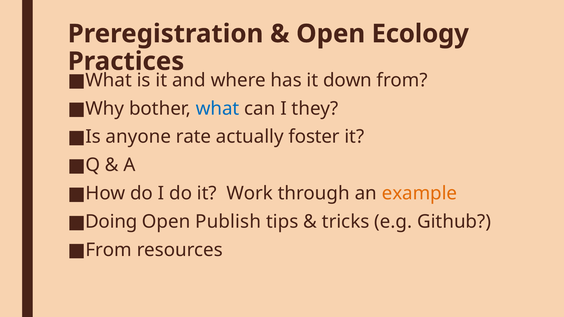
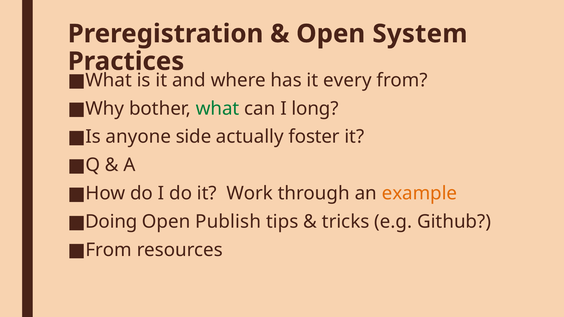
Ecology: Ecology -> System
down: down -> every
what at (218, 109) colour: blue -> green
they: they -> long
rate: rate -> side
